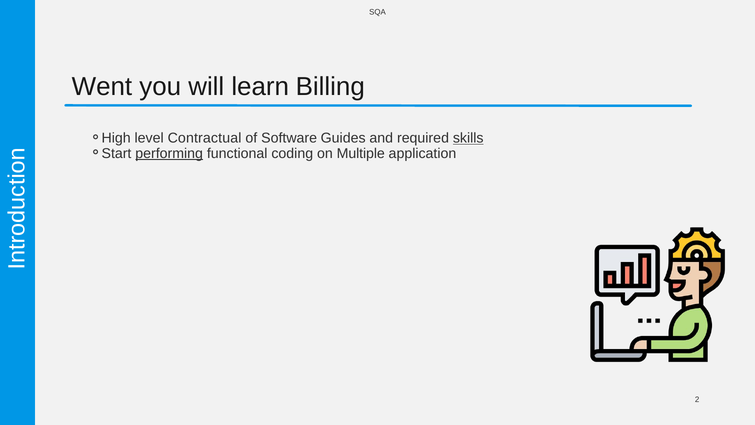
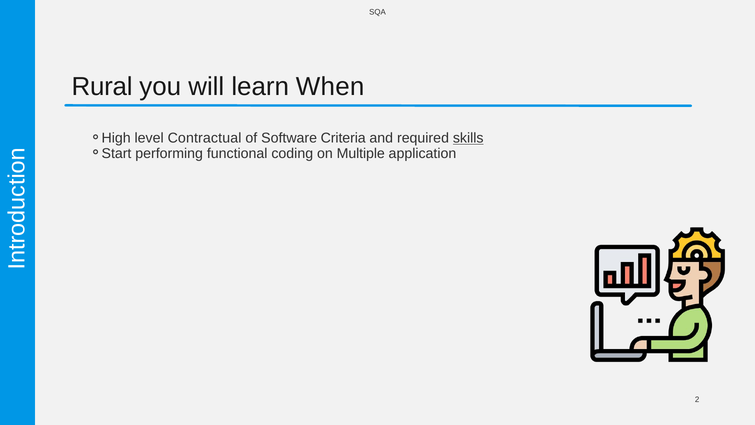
Went: Went -> Rural
Billing: Billing -> When
Guides: Guides -> Criteria
performing underline: present -> none
